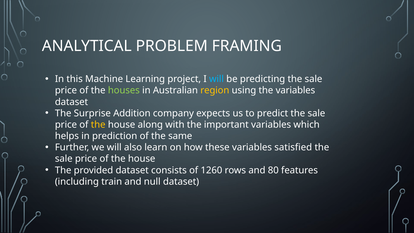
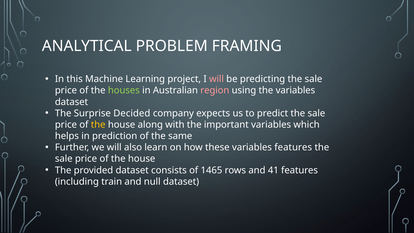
will at (216, 79) colour: light blue -> pink
region colour: yellow -> pink
Addition: Addition -> Decided
variables satisfied: satisfied -> features
1260: 1260 -> 1465
80: 80 -> 41
